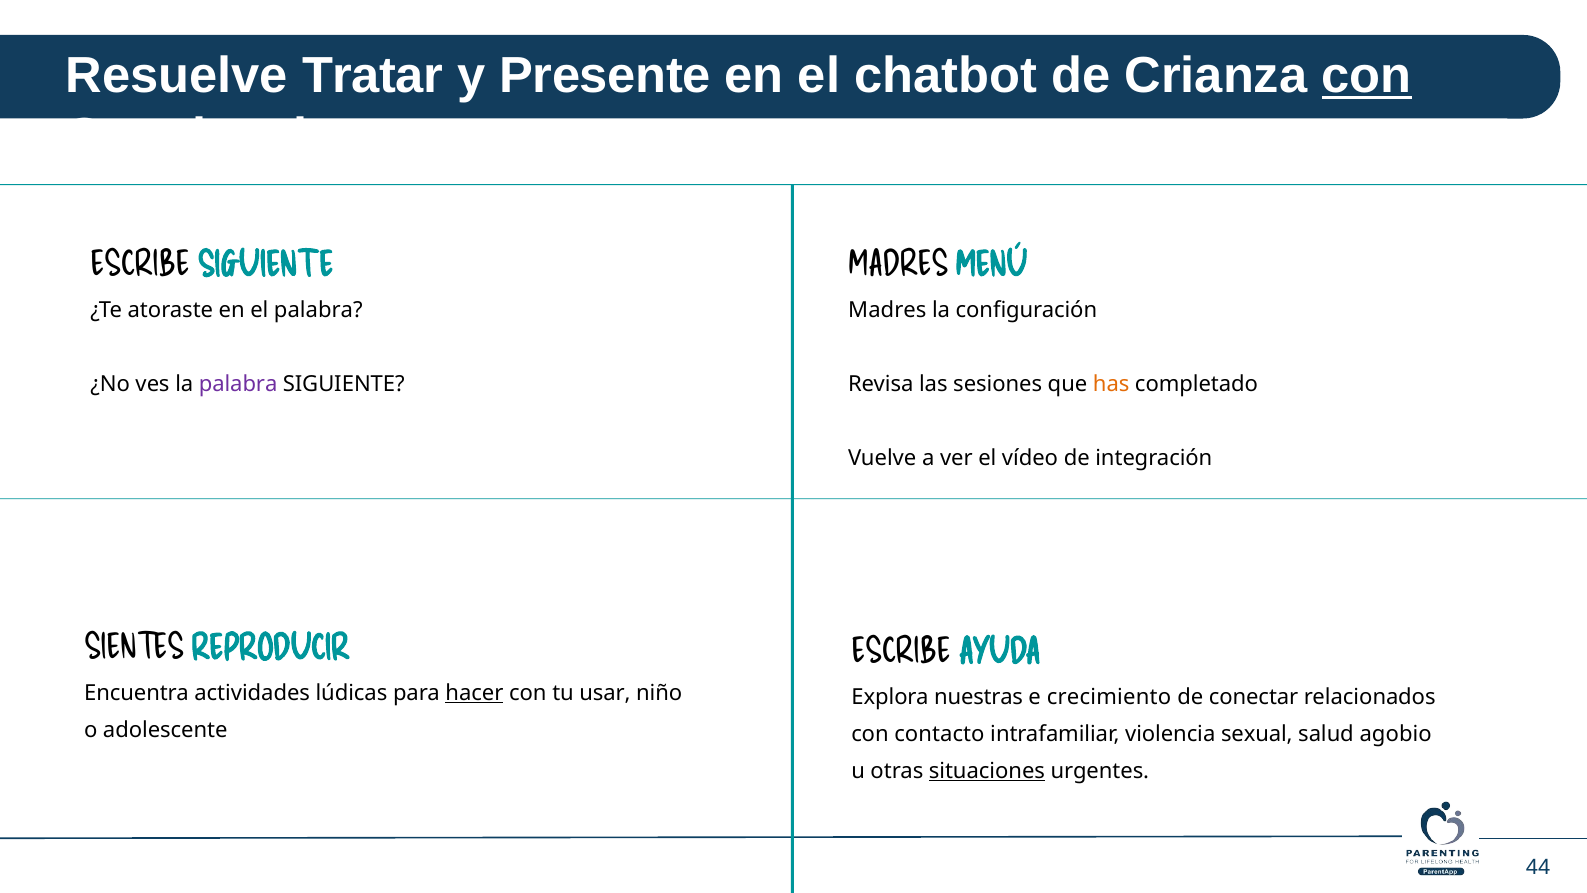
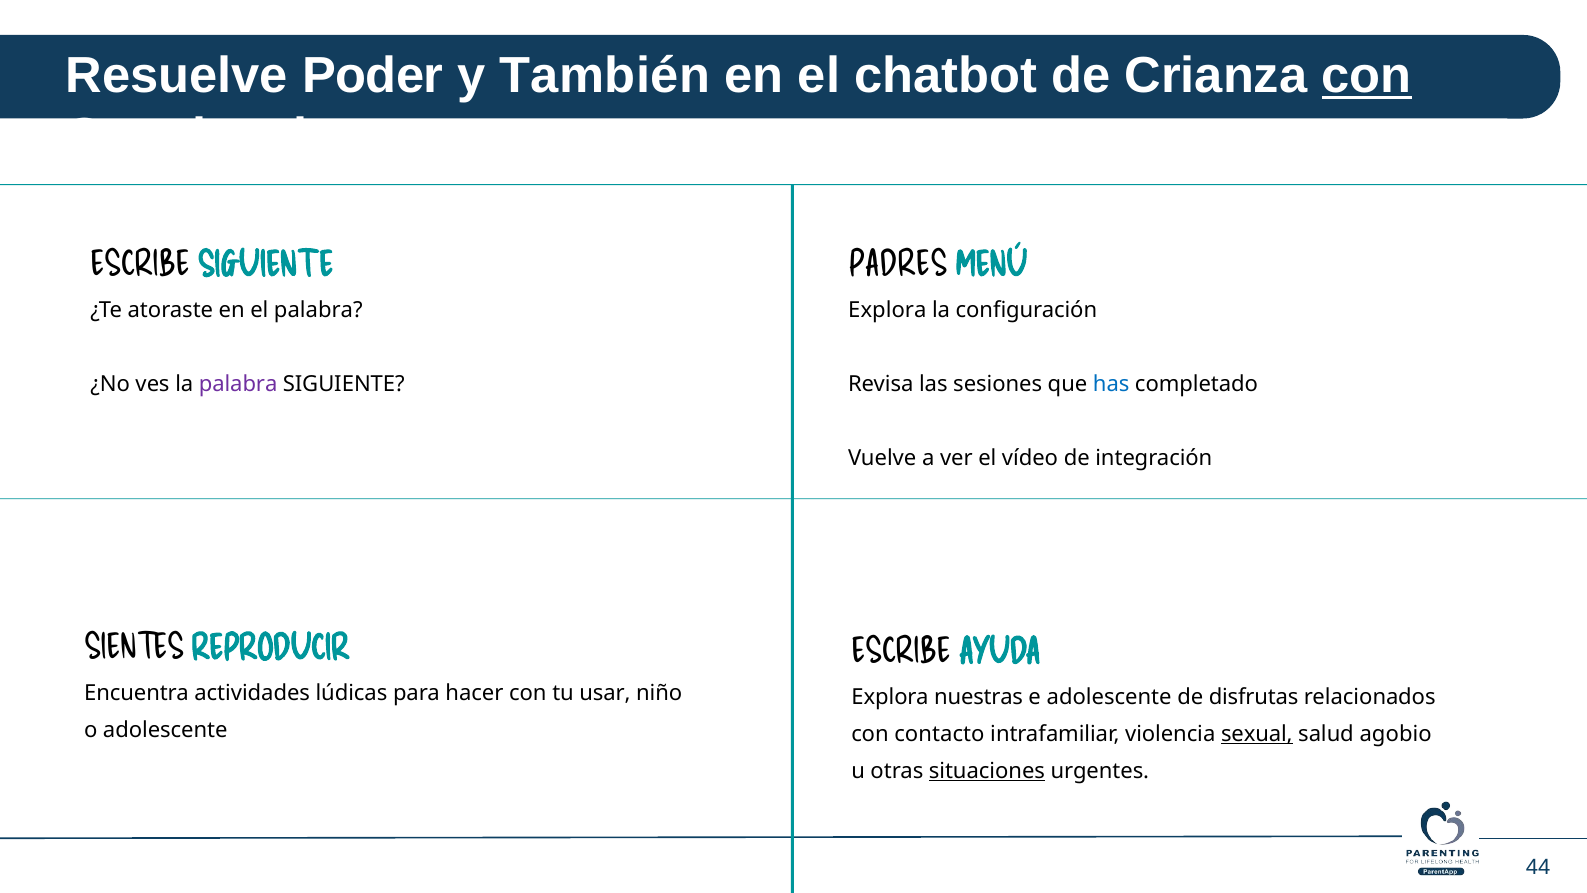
Tratar: Tratar -> Poder
Presente: Presente -> También
MADRES at (898, 265): MADRES -> PADRES
Madres at (887, 310): Madres -> Explora
has colour: orange -> blue
hacer underline: present -> none
e crecimiento: crecimiento -> adolescente
conectar: conectar -> disfrutas
sexual underline: none -> present
